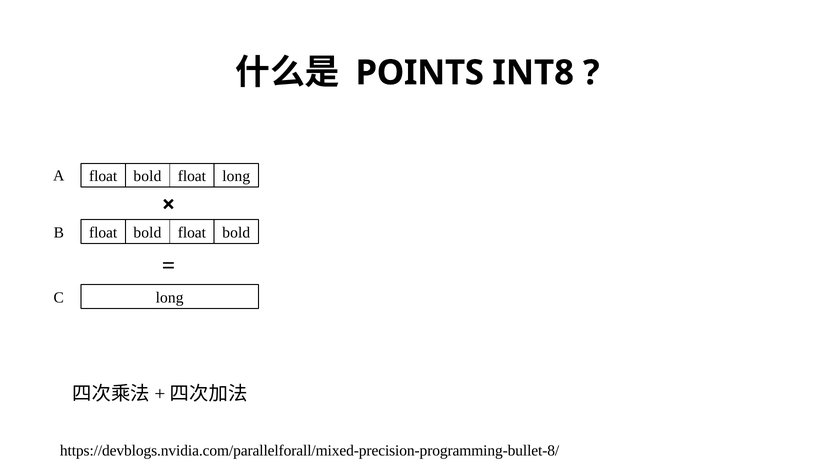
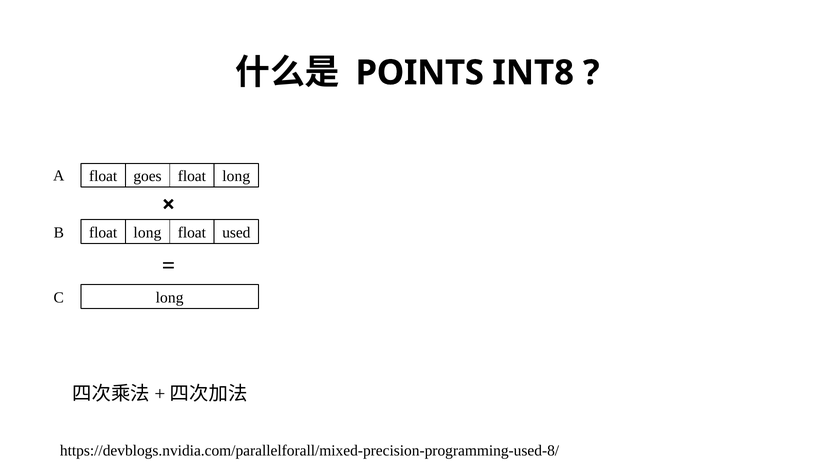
bold at (147, 176): bold -> goes
bold at (147, 232): bold -> long
bold at (236, 232): bold -> used
https://devblogs.nvidia.com/parallelforall/mixed-precision-programming-bullet-8/: https://devblogs.nvidia.com/parallelforall/mixed-precision-programming-bullet-8/ -> https://devblogs.nvidia.com/parallelforall/mixed-precision-programming-used-8/
